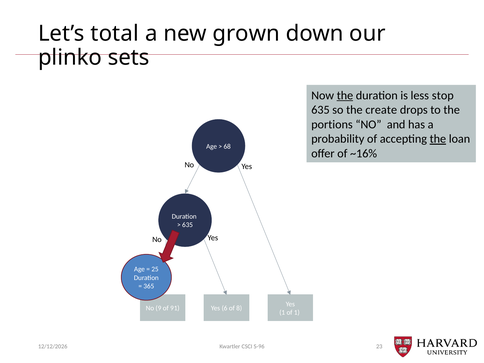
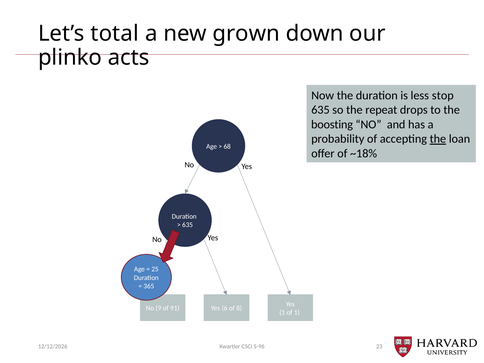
sets: sets -> acts
the at (345, 95) underline: present -> none
create: create -> repeat
portions: portions -> boosting
~16%: ~16% -> ~18%
